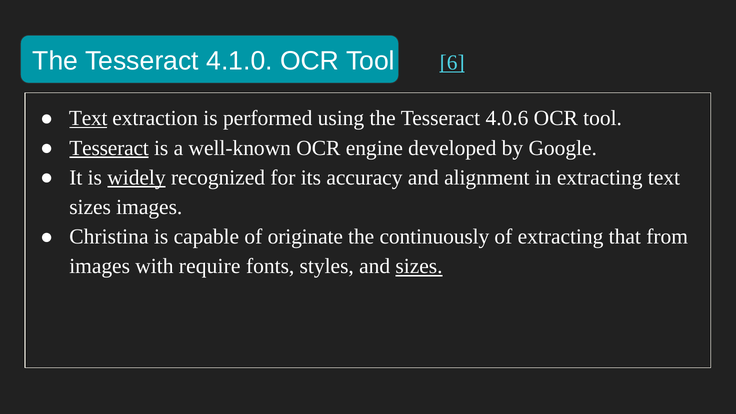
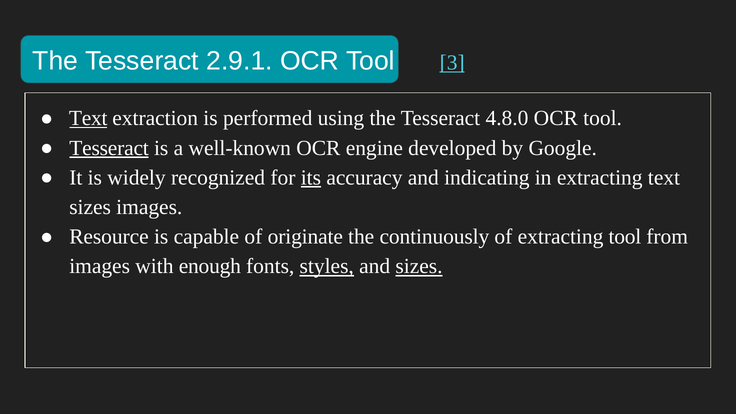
4.1.0: 4.1.0 -> 2.9.1
6: 6 -> 3
4.0.6: 4.0.6 -> 4.8.0
widely underline: present -> none
its underline: none -> present
alignment: alignment -> indicating
Christina: Christina -> Resource
extracting that: that -> tool
require: require -> enough
styles underline: none -> present
